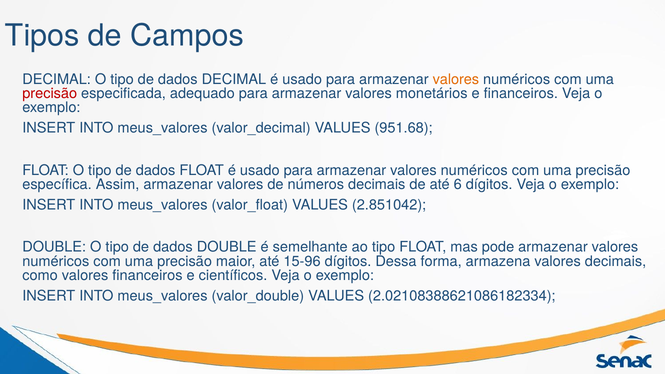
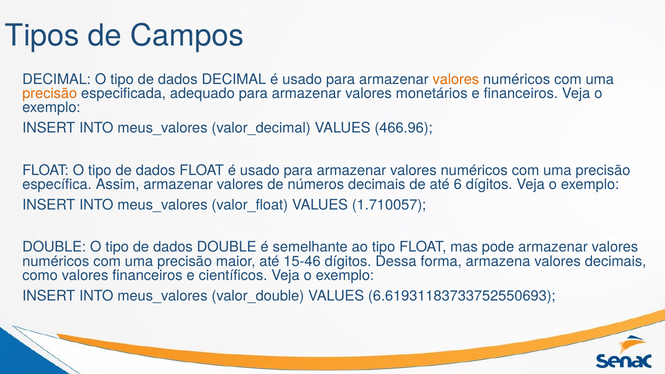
precisão at (50, 94) colour: red -> orange
951.68: 951.68 -> 466.96
2.851042: 2.851042 -> 1.710057
15-96: 15-96 -> 15-46
2.02108388621086182334: 2.02108388621086182334 -> 6.61931183733752550693
